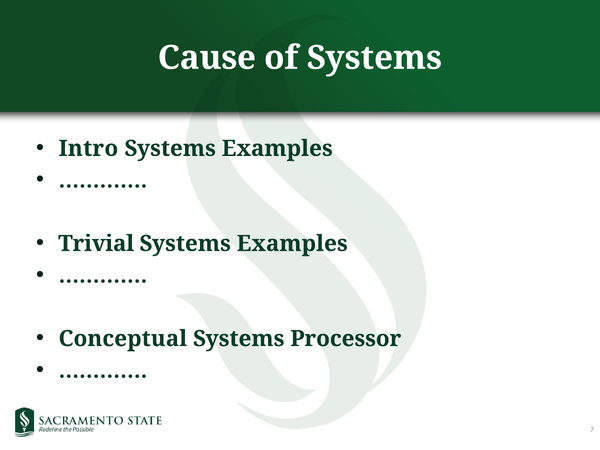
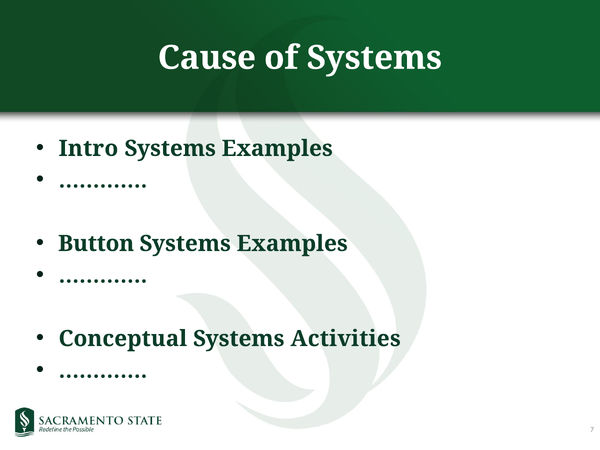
Trivial: Trivial -> Button
Processor: Processor -> Activities
